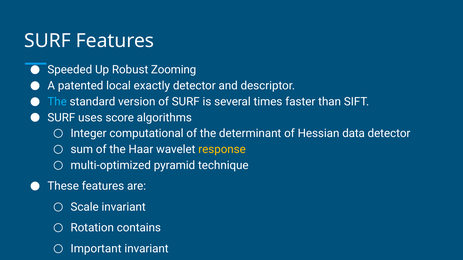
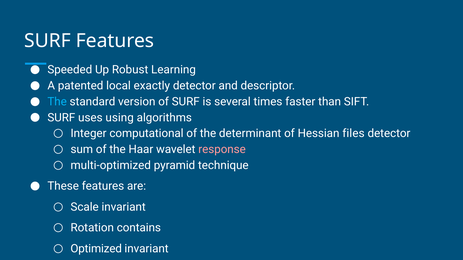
Zooming: Zooming -> Learning
score: score -> using
data: data -> files
response colour: yellow -> pink
Important: Important -> Optimized
